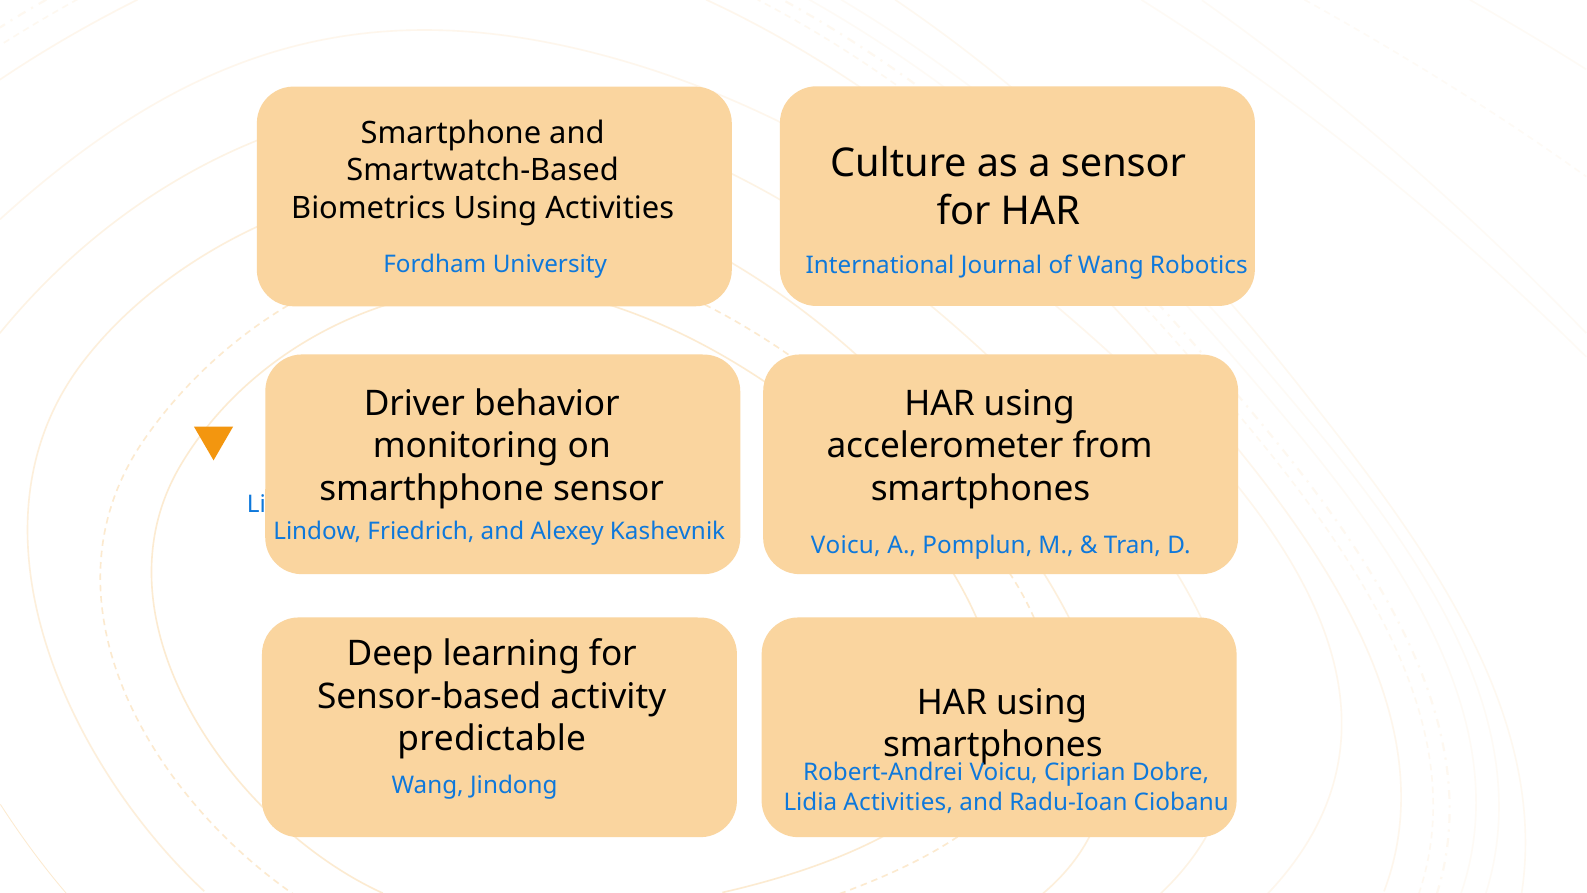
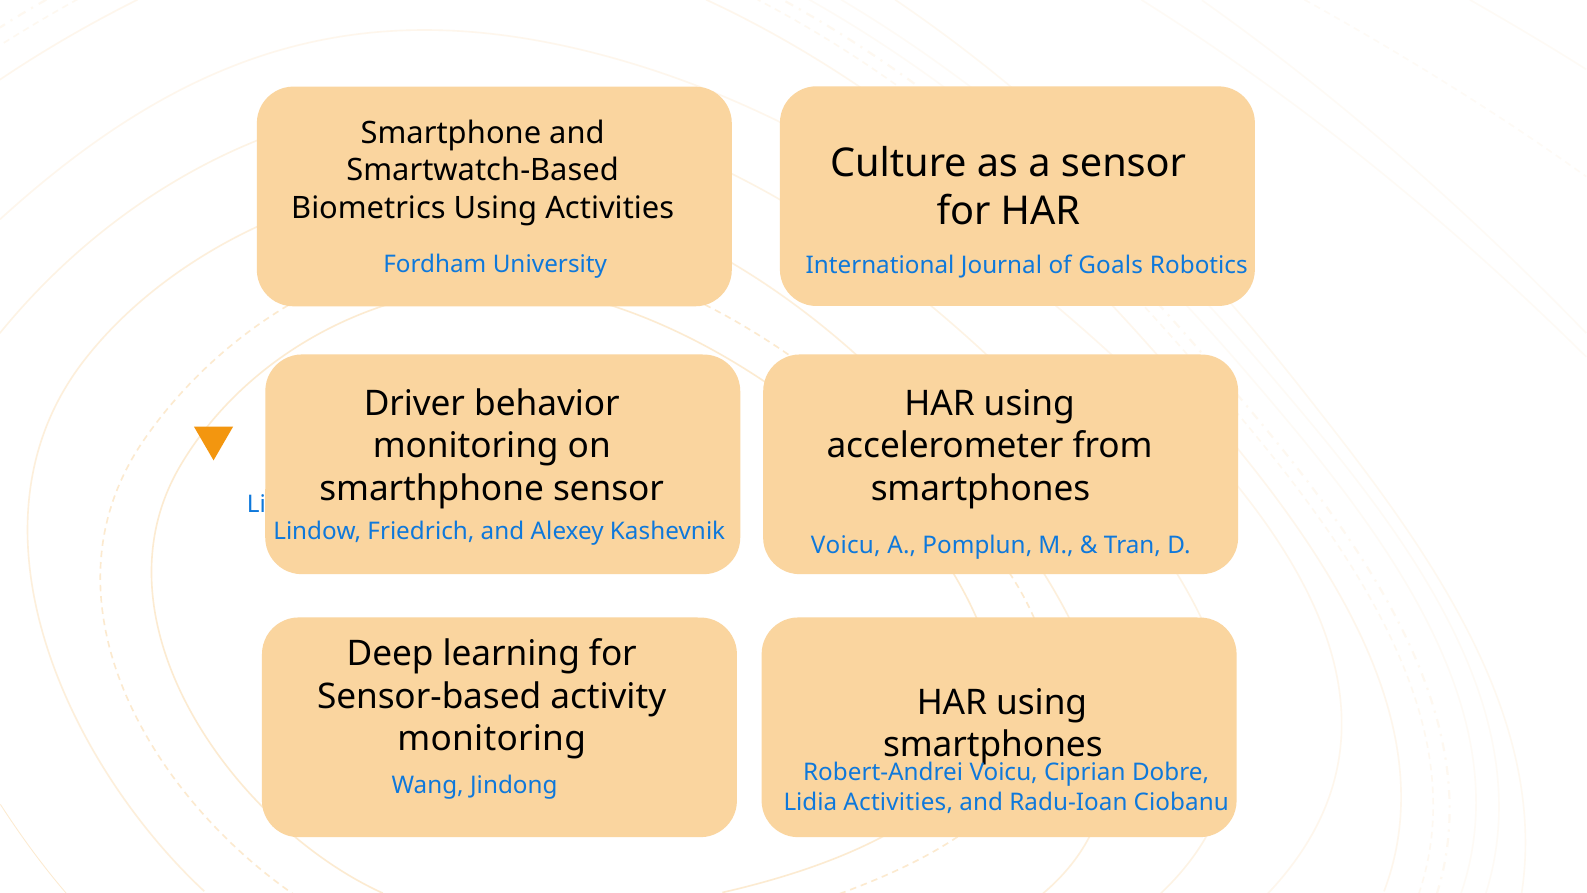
of Wang: Wang -> Goals
predictable at (492, 739): predictable -> monitoring
